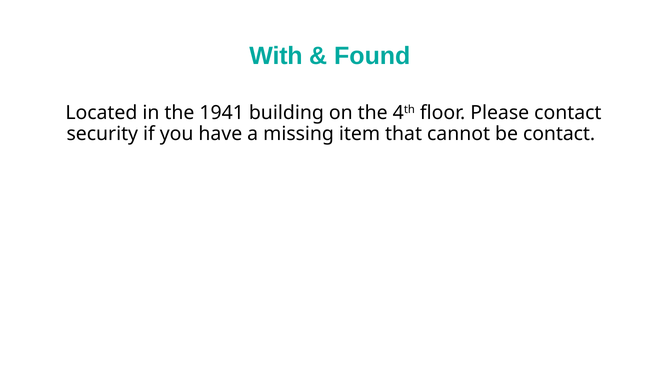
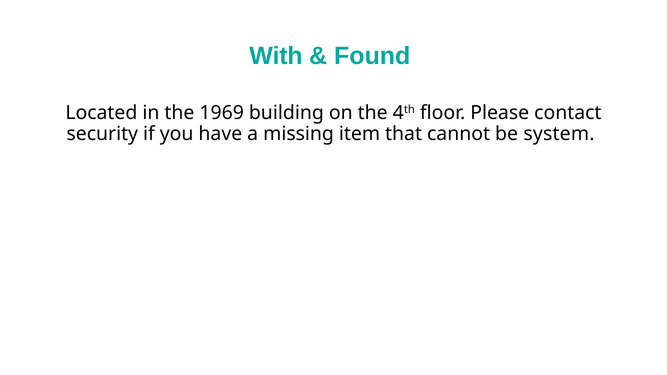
1941: 1941 -> 1969
be contact: contact -> system
